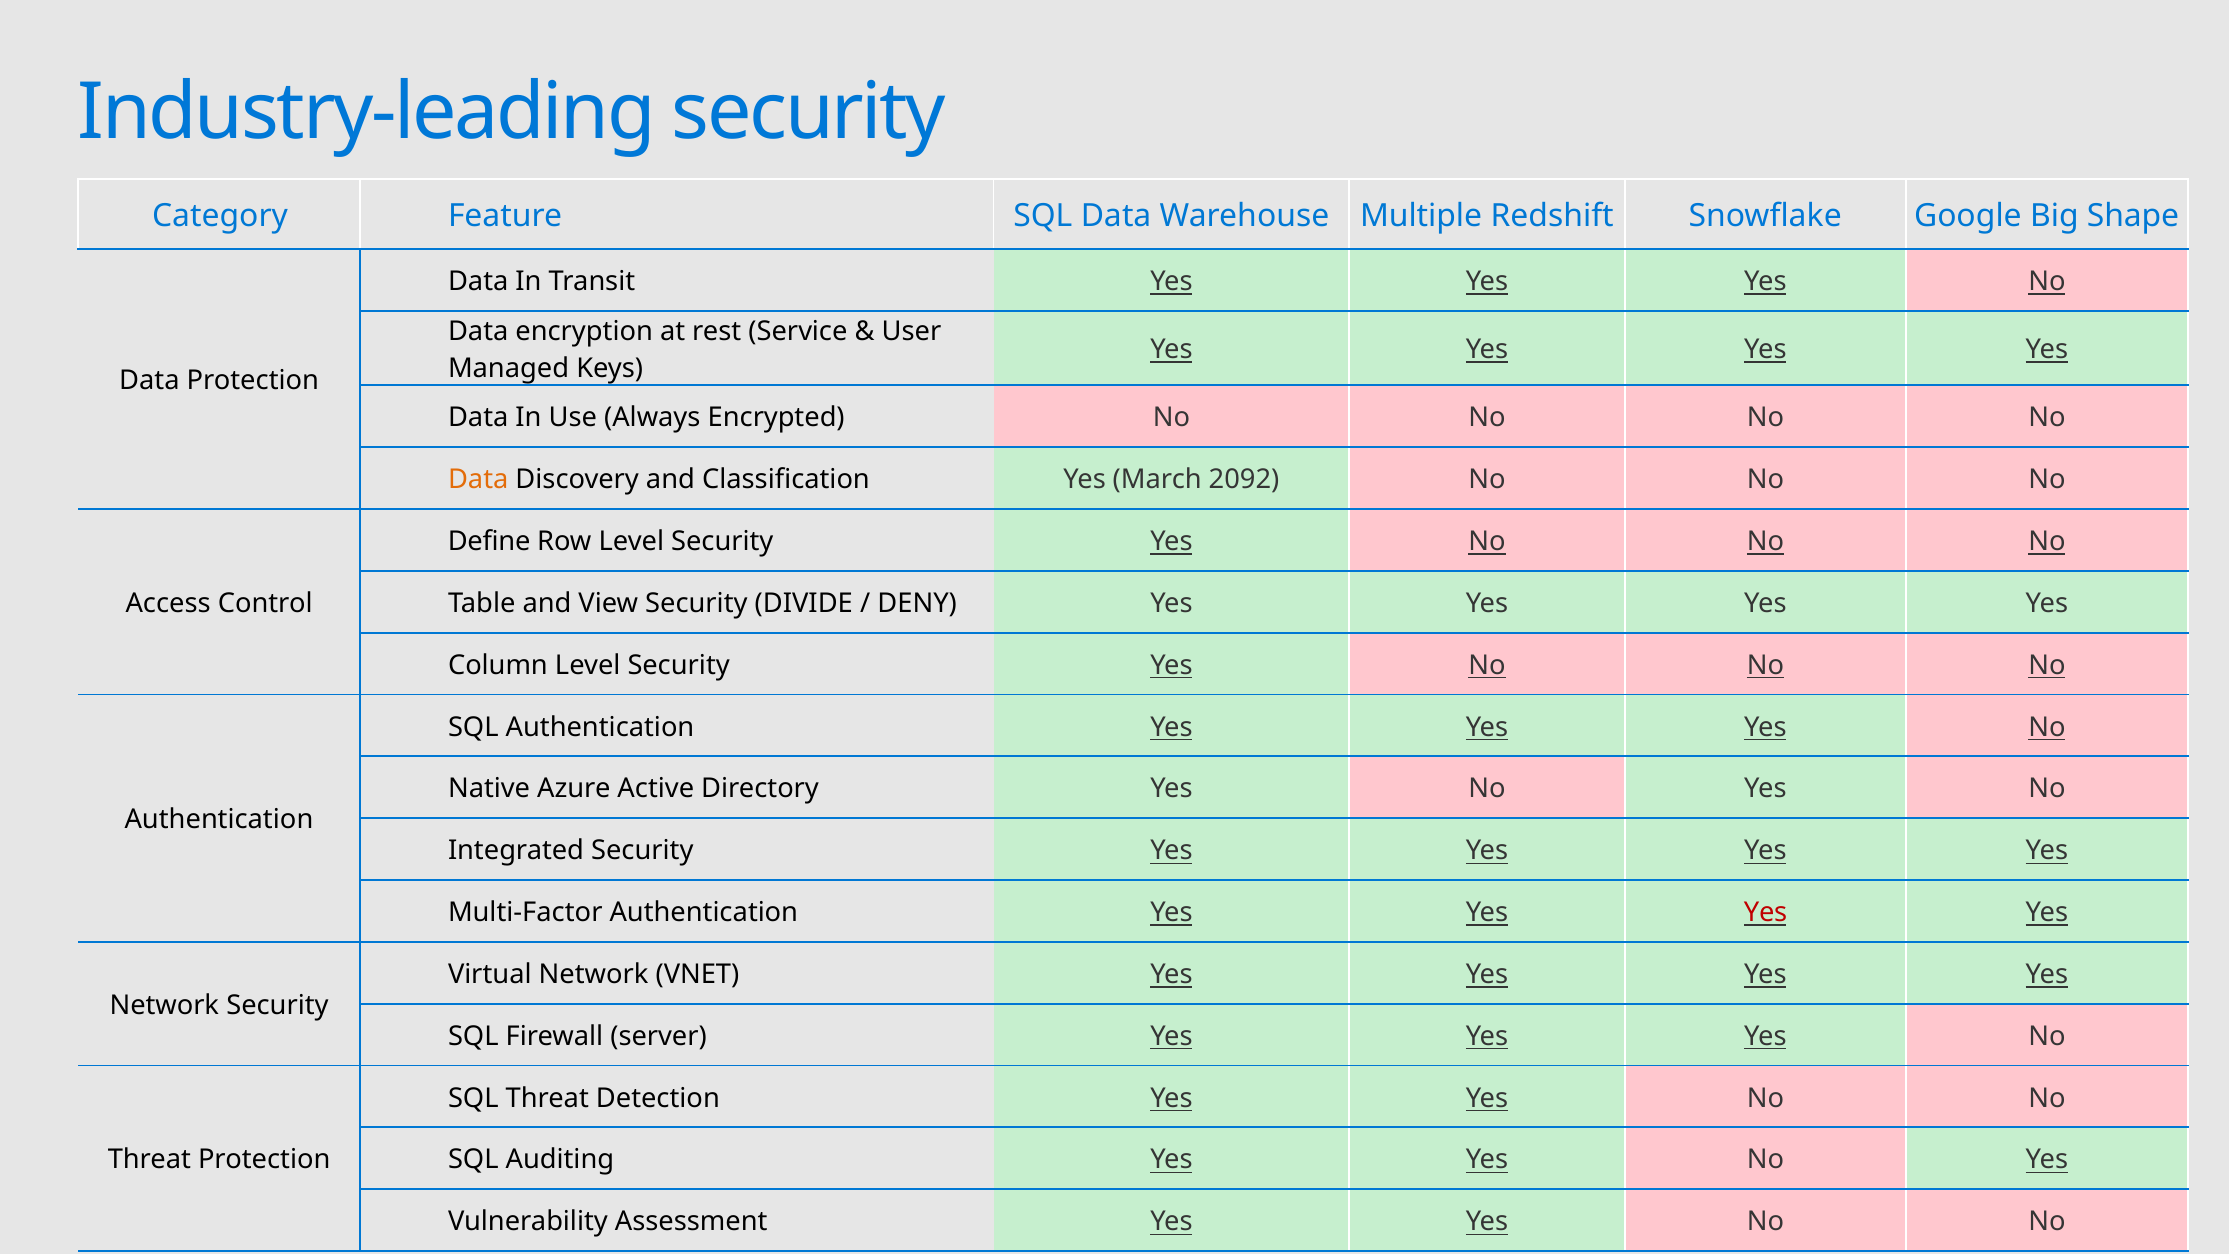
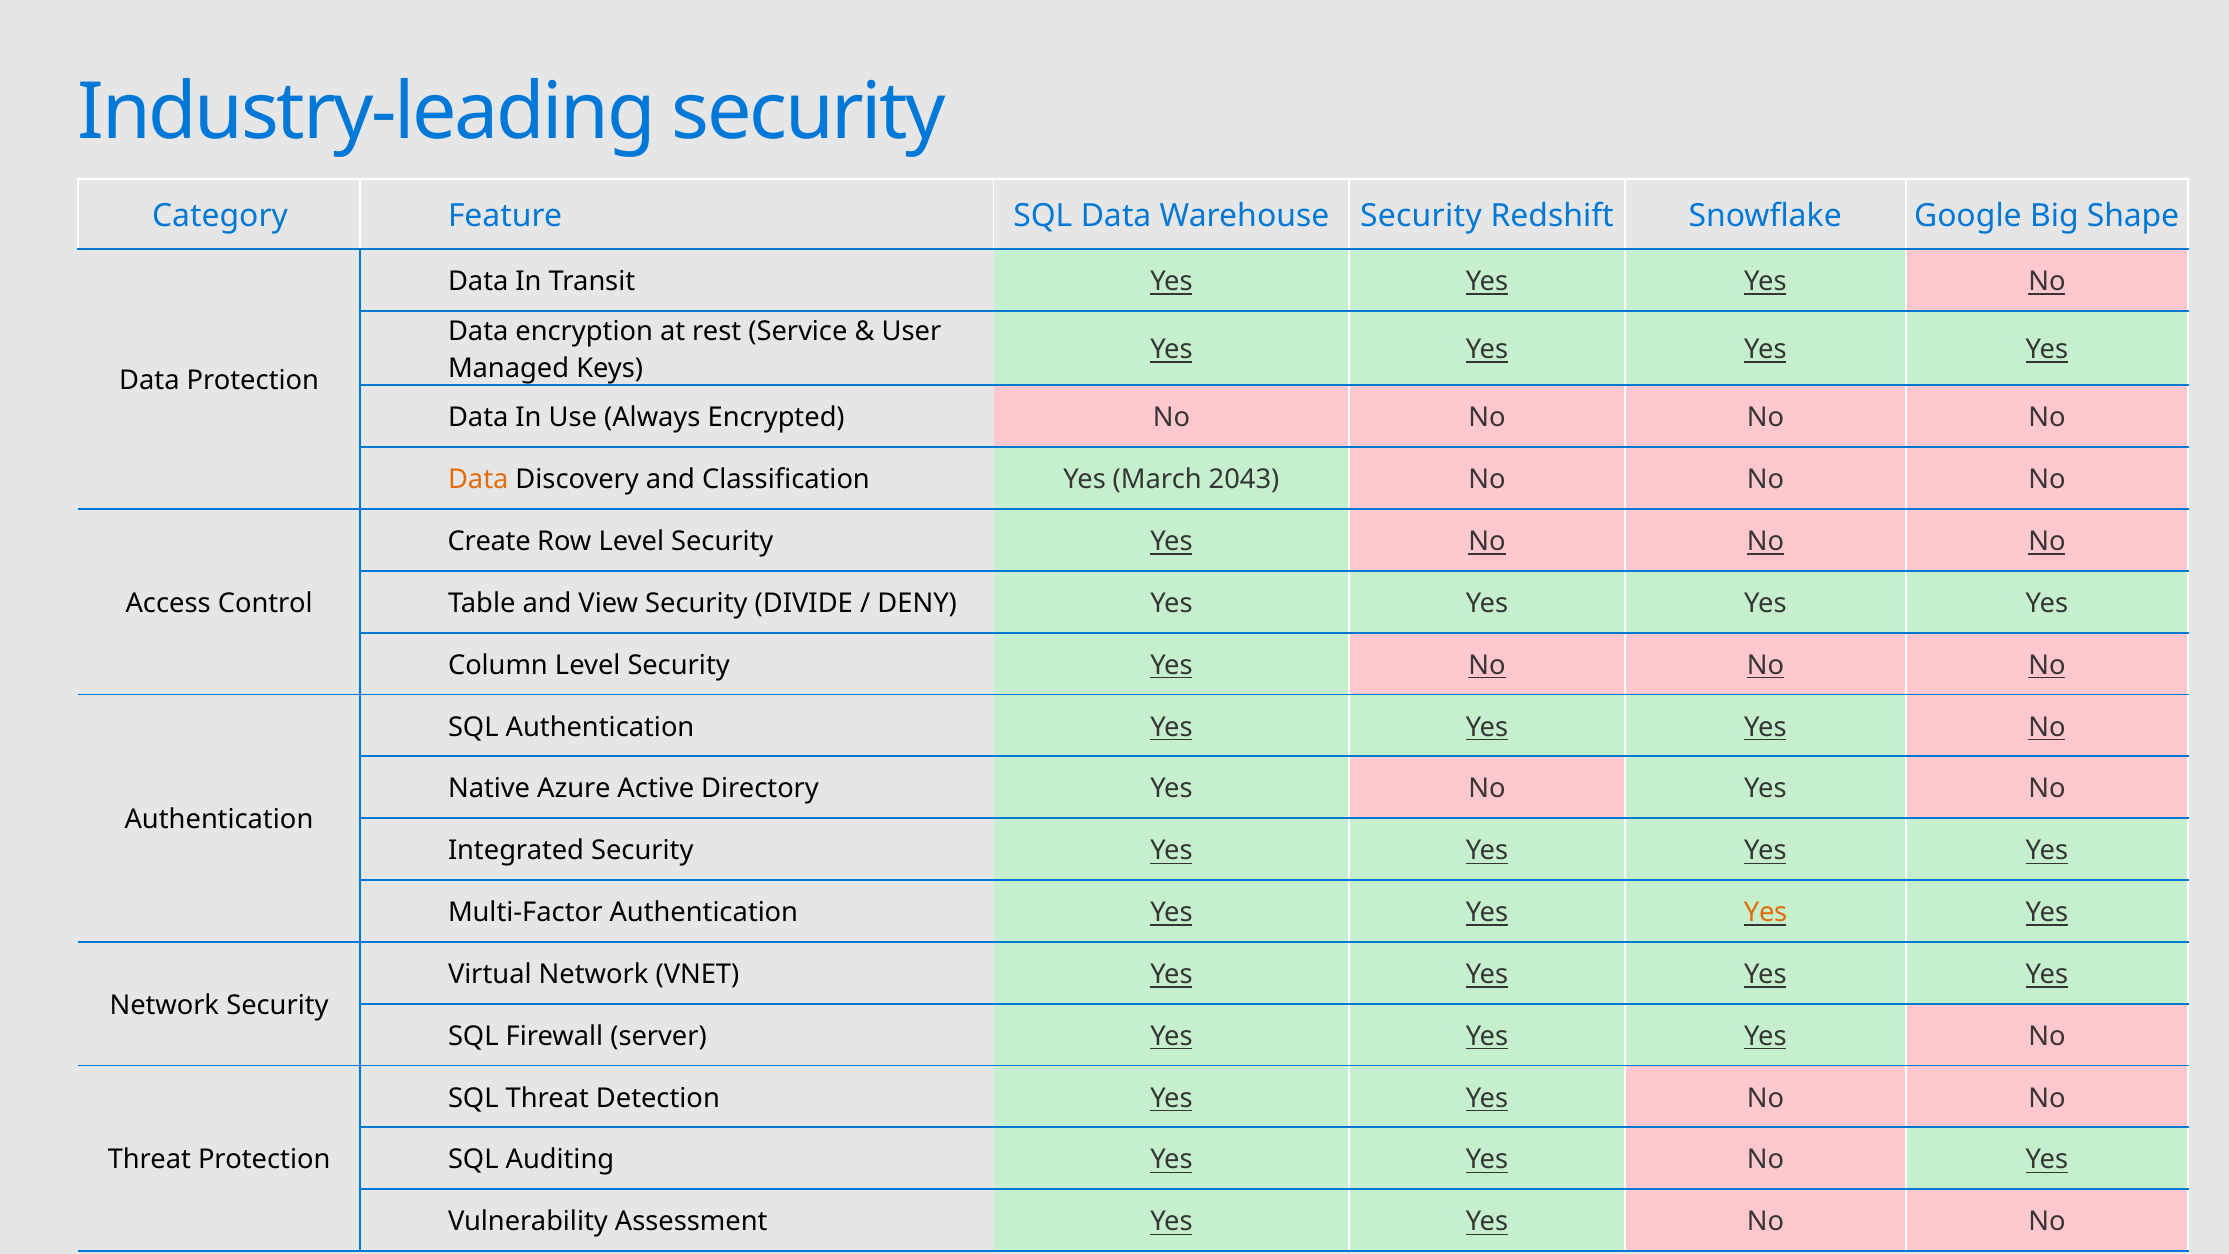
Warehouse Multiple: Multiple -> Security
2092: 2092 -> 2043
Define: Define -> Create
Yes at (1766, 912) colour: red -> orange
